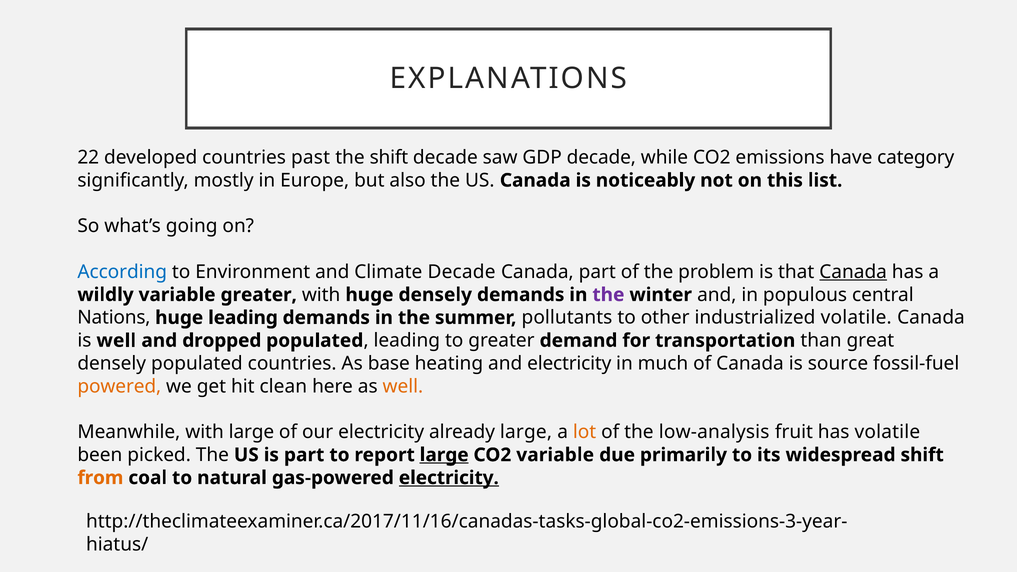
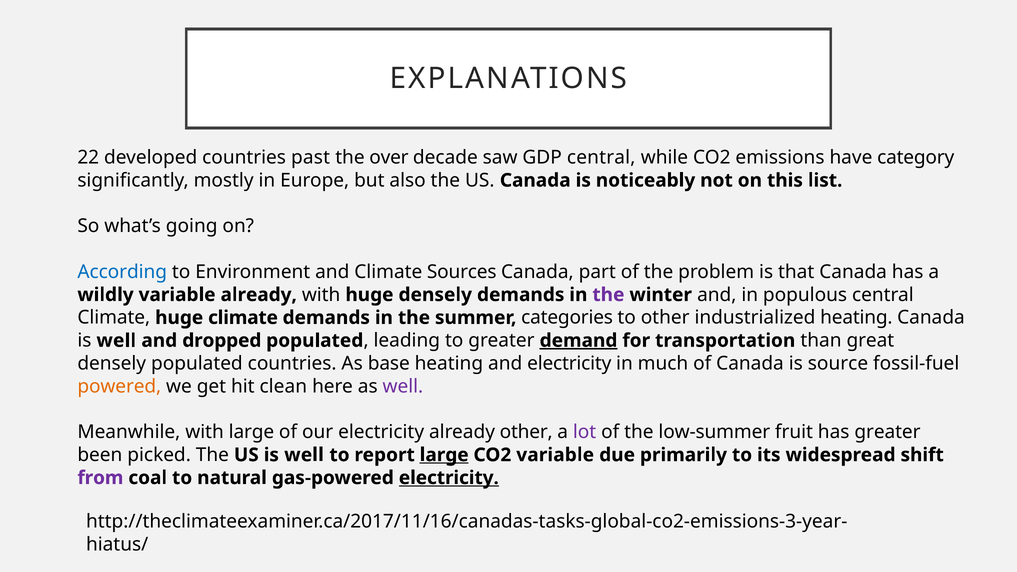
the shift: shift -> over
GDP decade: decade -> central
Climate Decade: Decade -> Sources
Canada at (853, 272) underline: present -> none
variable greater: greater -> already
Nations at (114, 318): Nations -> Climate
huge leading: leading -> climate
pollutants: pollutants -> categories
industrialized volatile: volatile -> heating
demand underline: none -> present
well at (403, 386) colour: orange -> purple
already large: large -> other
lot colour: orange -> purple
low-analysis: low-analysis -> low-summer
has volatile: volatile -> greater
US is part: part -> well
from colour: orange -> purple
